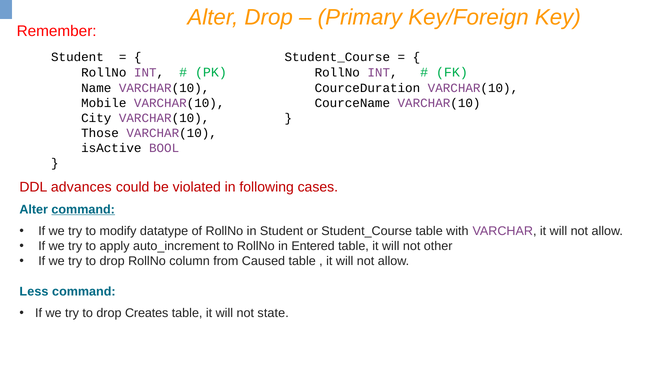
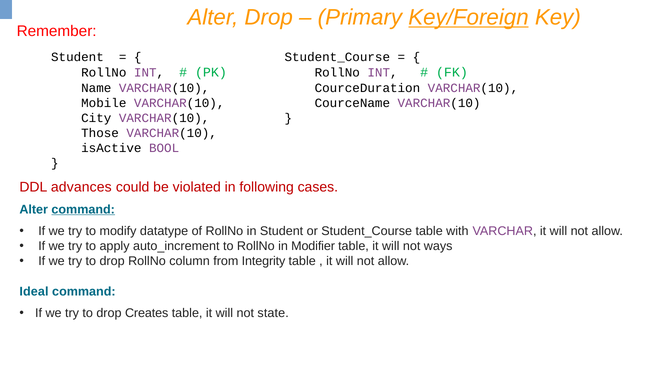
Key/Foreign underline: none -> present
Entered: Entered -> Modifier
other: other -> ways
Caused: Caused -> Integrity
Less: Less -> Ideal
